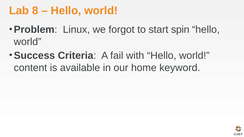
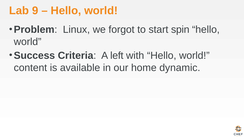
8: 8 -> 9
fail: fail -> left
keyword: keyword -> dynamic
